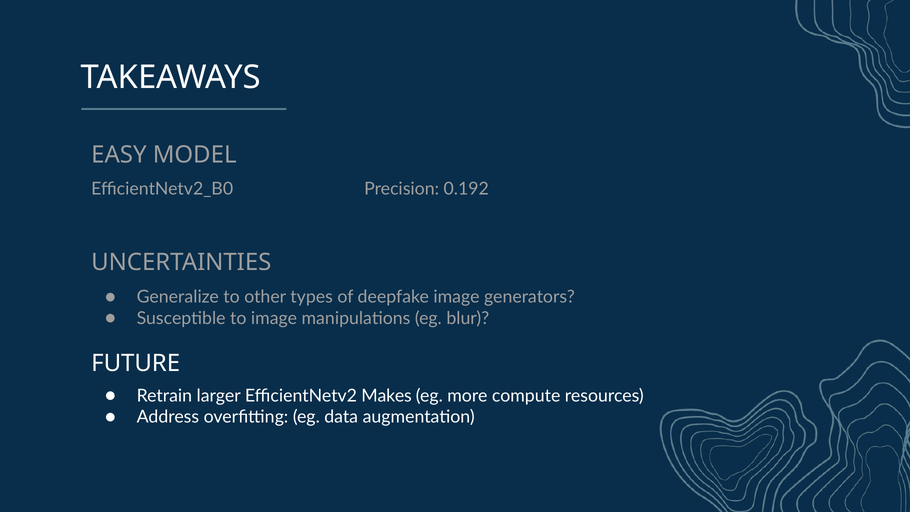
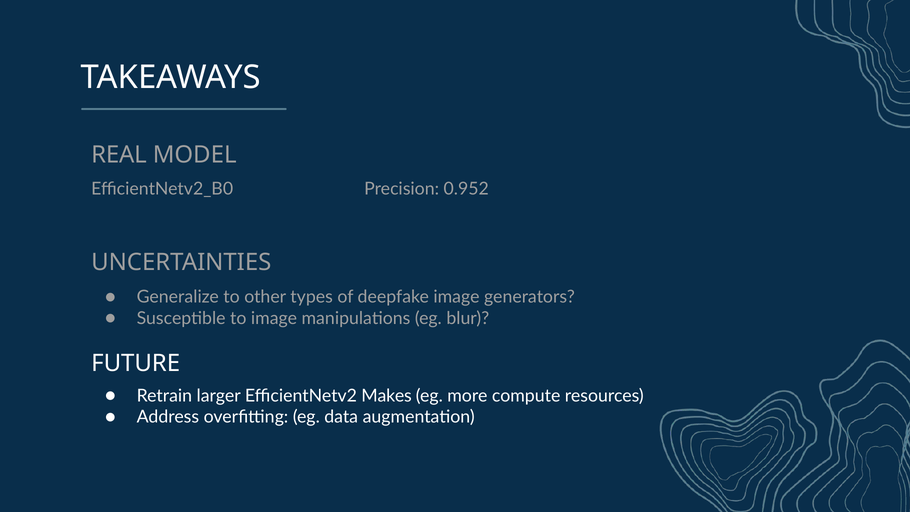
EASY: EASY -> REAL
0.192: 0.192 -> 0.952
